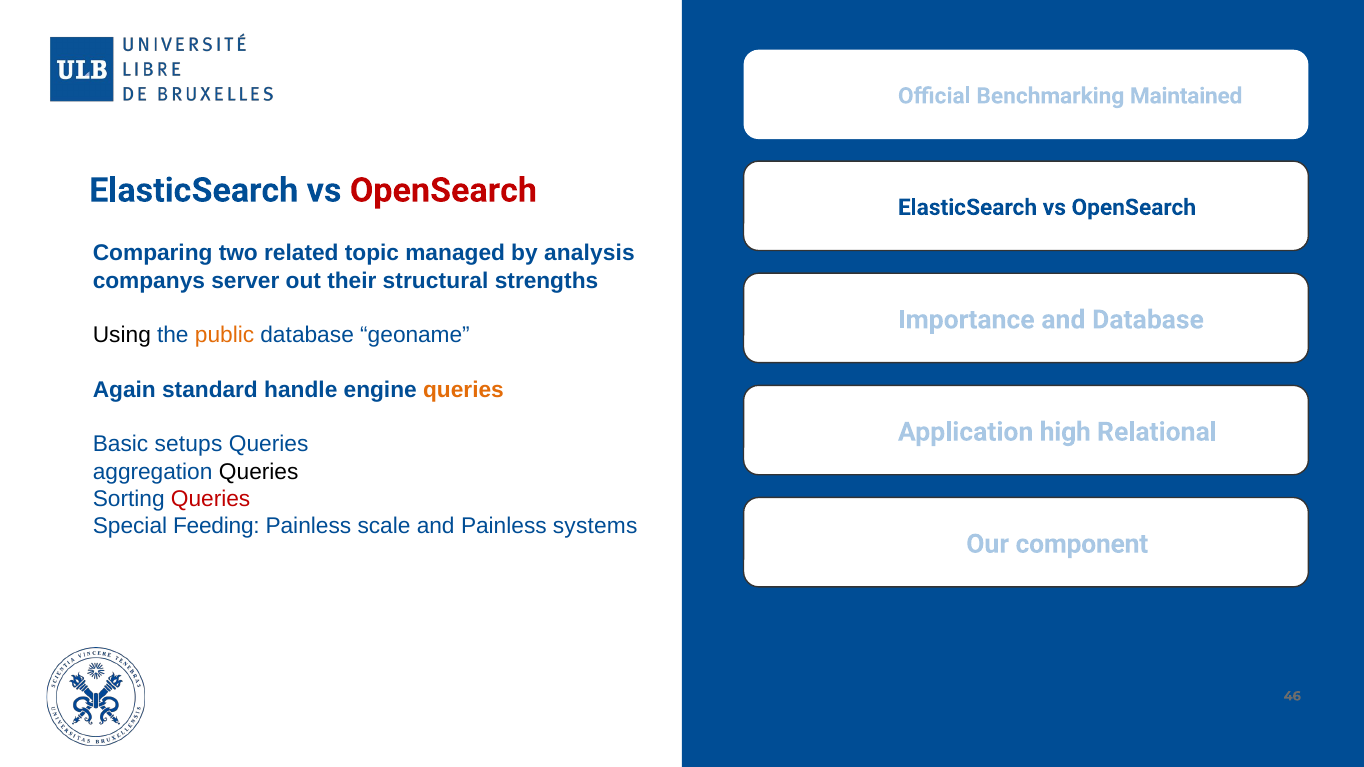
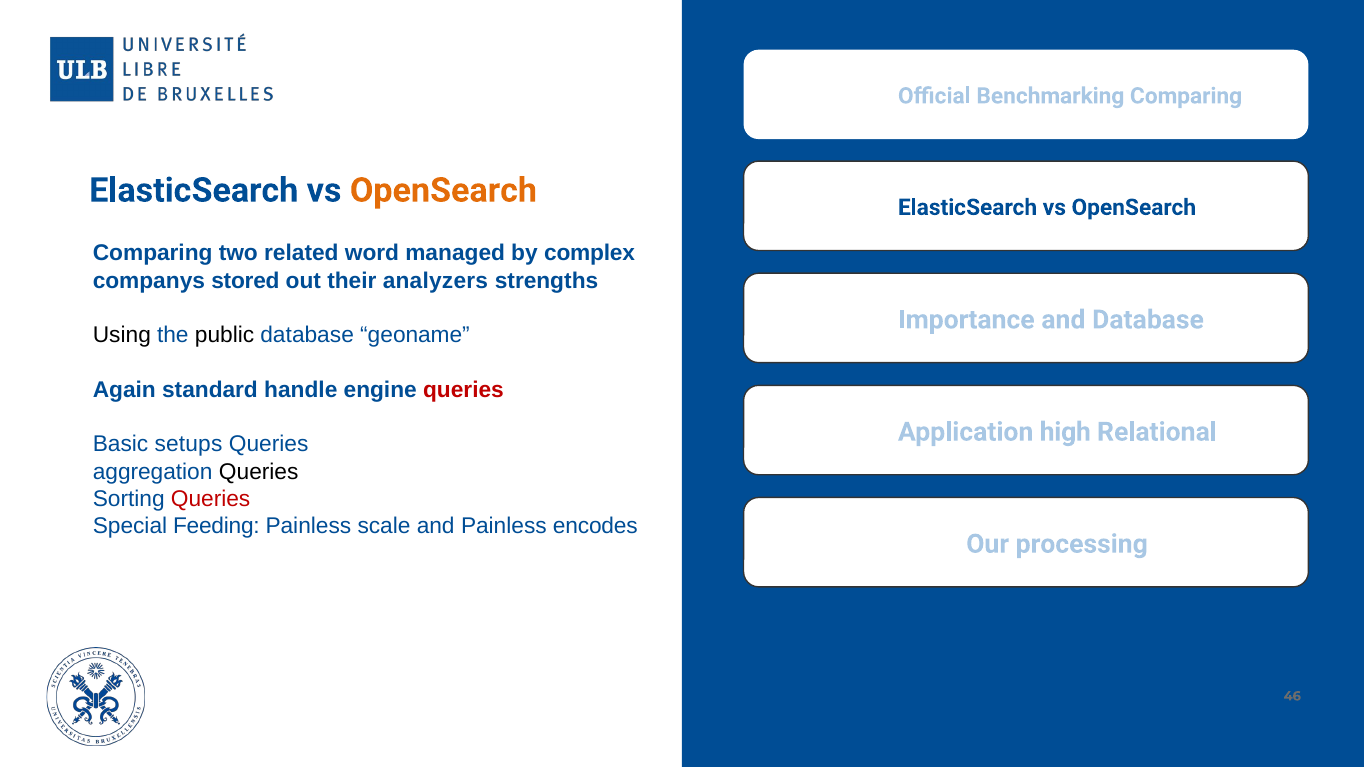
Benchmarking Maintained: Maintained -> Comparing
OpenSearch at (443, 190) colour: red -> orange
topic: topic -> word
analysis: analysis -> complex
server: server -> stored
structural: structural -> analyzers
public colour: orange -> black
queries at (463, 390) colour: orange -> red
systems: systems -> encodes
component: component -> processing
